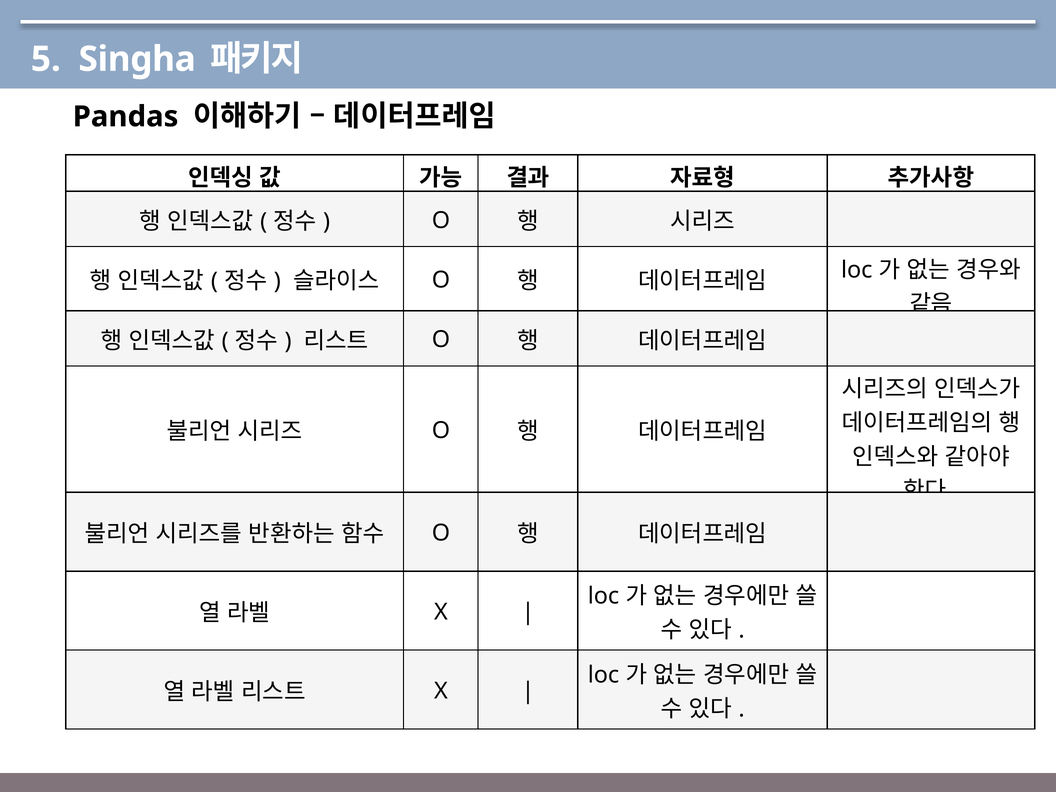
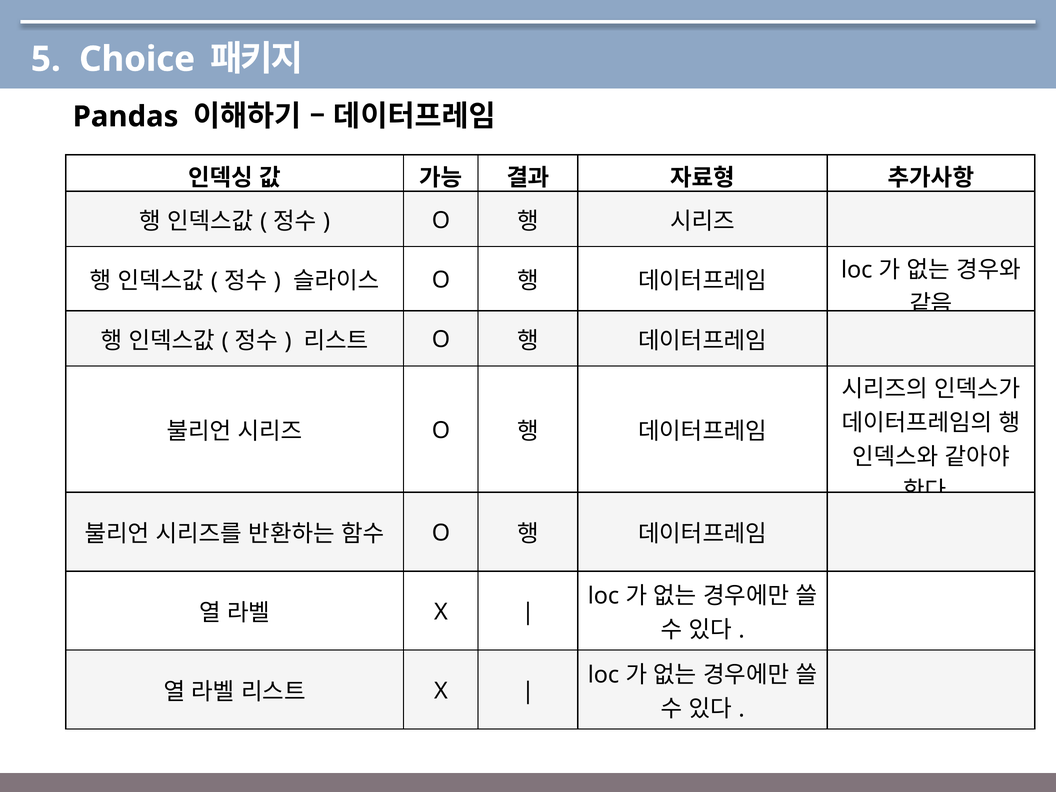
Singha: Singha -> Choice
